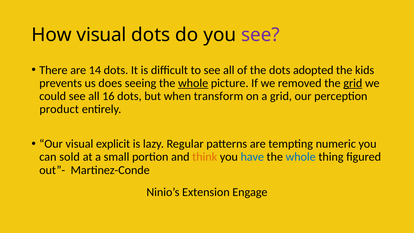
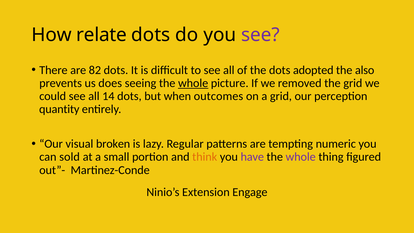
How visual: visual -> relate
14: 14 -> 82
kids: kids -> also
grid at (353, 83) underline: present -> none
16: 16 -> 14
transform: transform -> outcomes
product: product -> quantity
explicit: explicit -> broken
have colour: blue -> purple
whole at (301, 157) colour: blue -> purple
